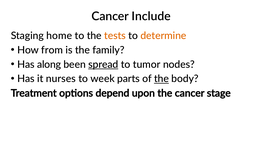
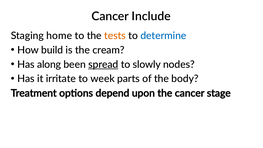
determine colour: orange -> blue
from: from -> build
family: family -> cream
tumor: tumor -> slowly
nurses: nurses -> irritate
the at (161, 79) underline: present -> none
